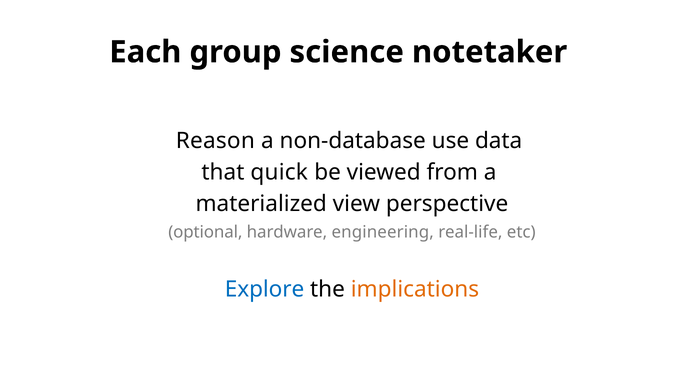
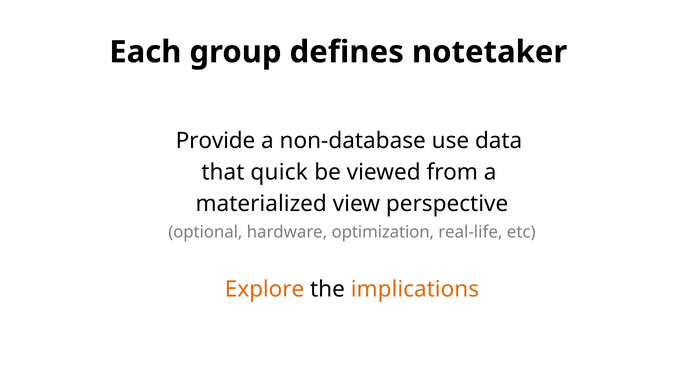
science: science -> defines
Reason: Reason -> Provide
engineering: engineering -> optimization
Explore colour: blue -> orange
